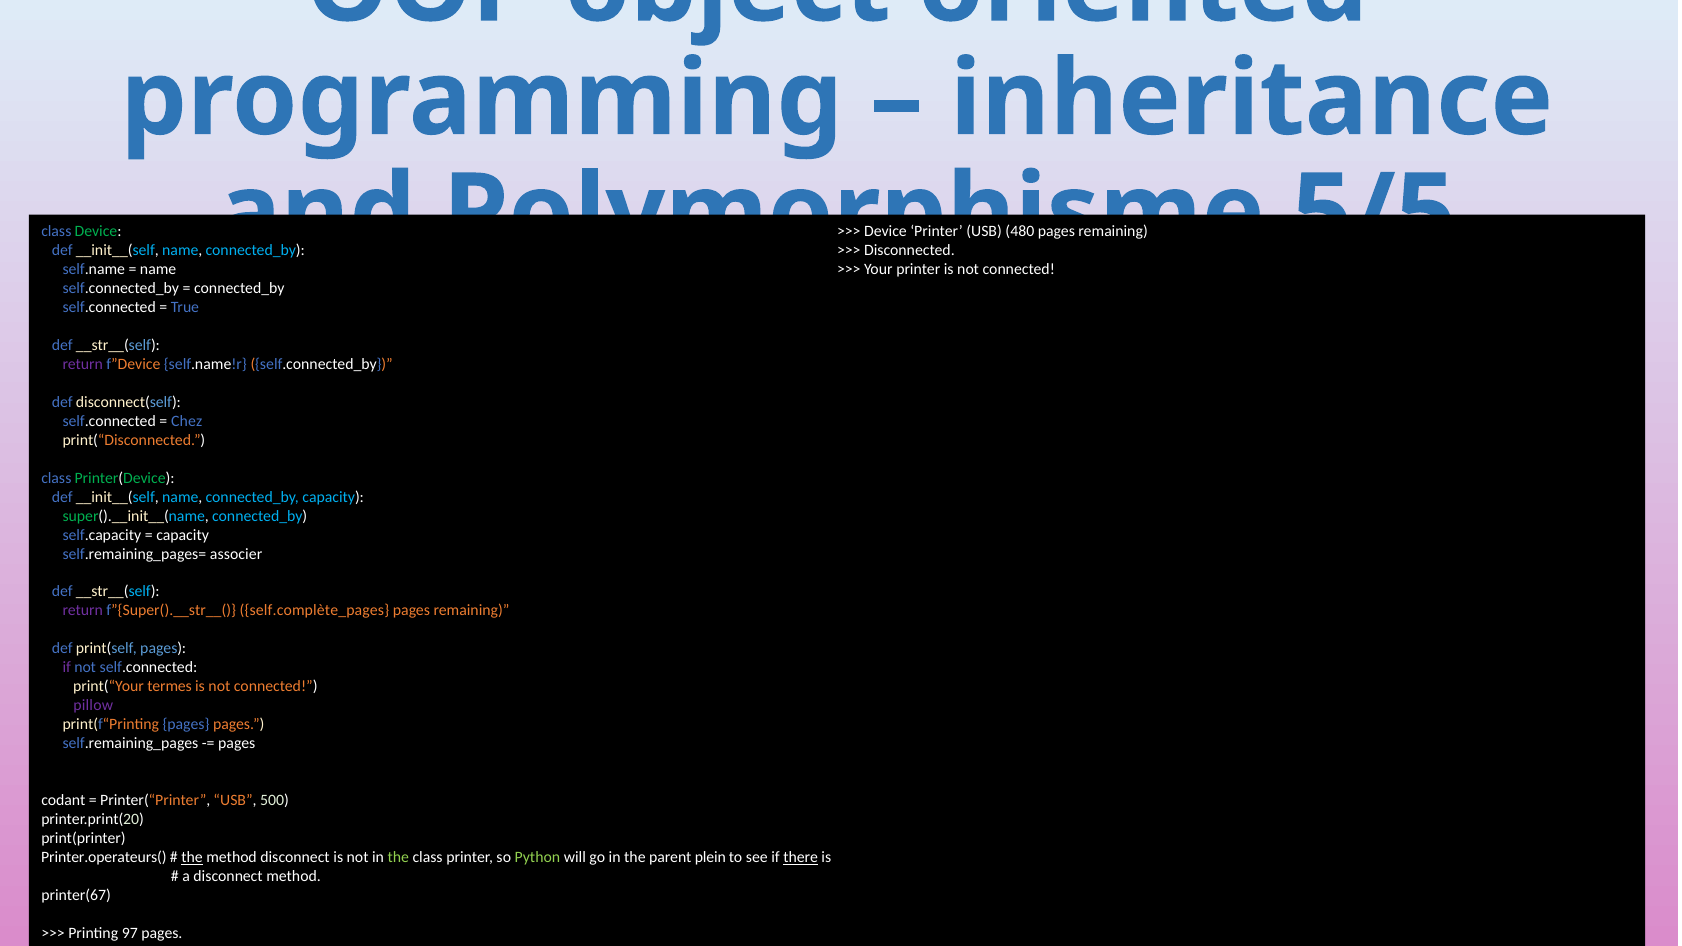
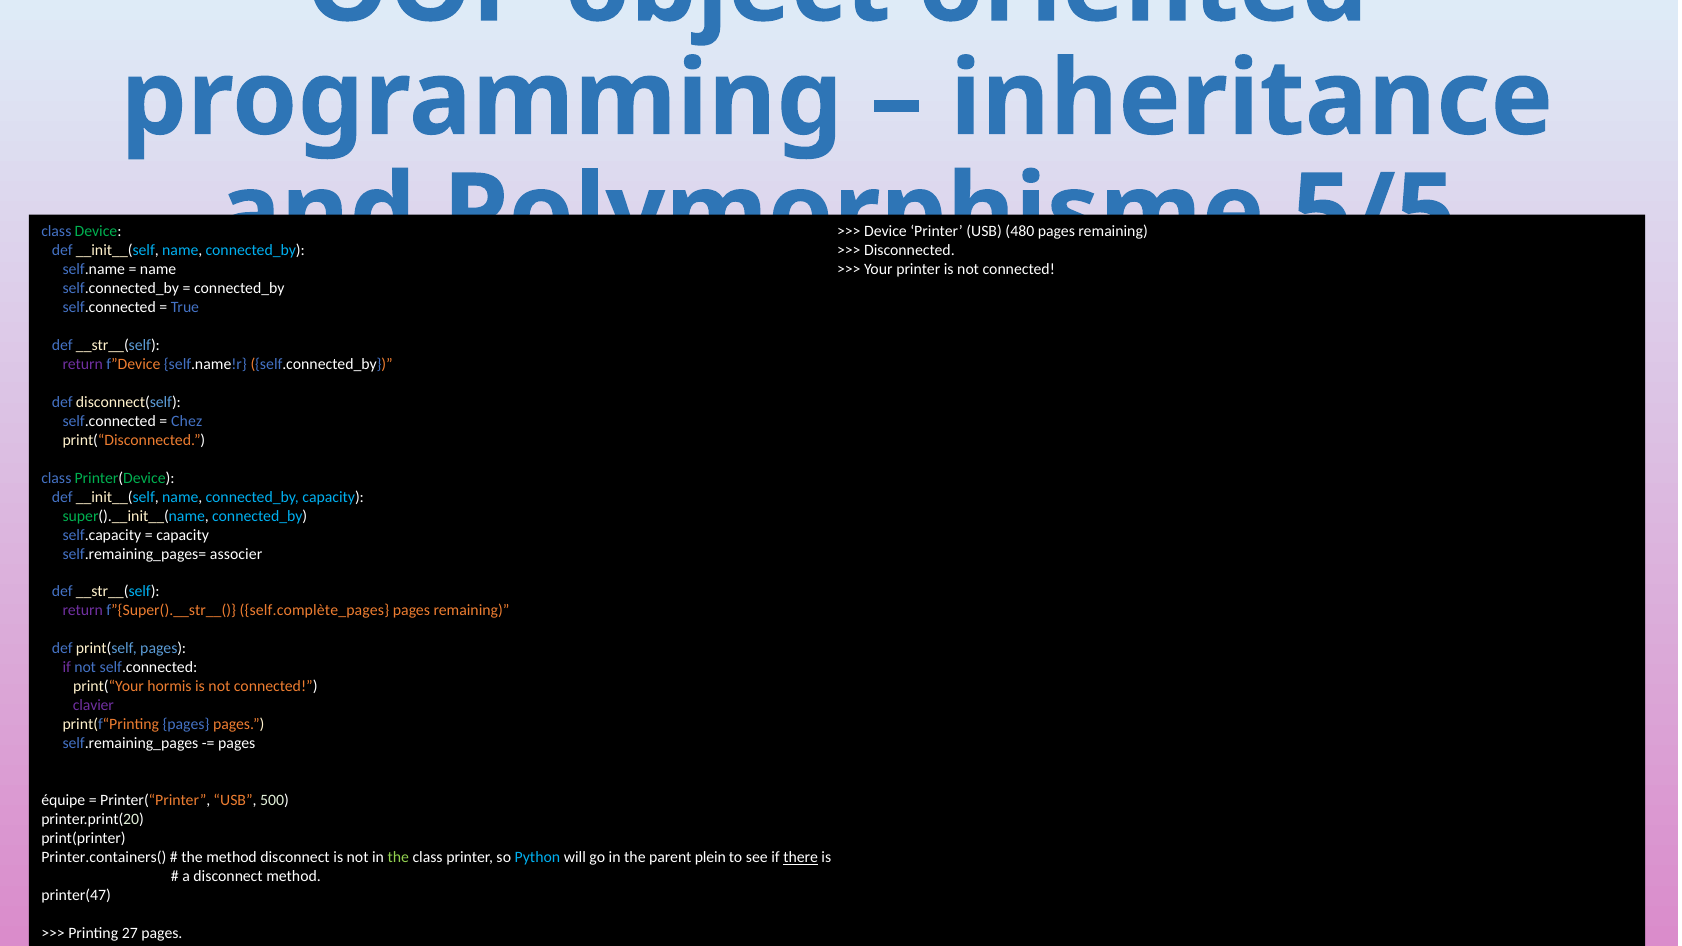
termes: termes -> hormis
pillow: pillow -> clavier
codant: codant -> équipe
Printer.operateurs(: Printer.operateurs( -> Printer.containers(
the at (192, 857) underline: present -> none
Python colour: light green -> light blue
printer(67: printer(67 -> printer(47
97: 97 -> 27
